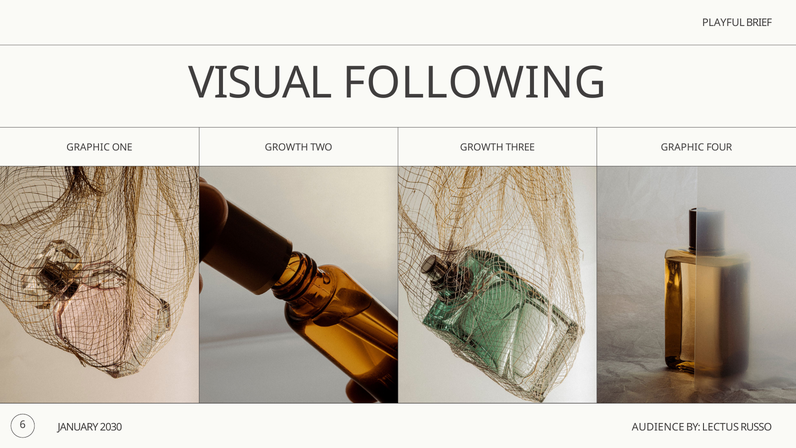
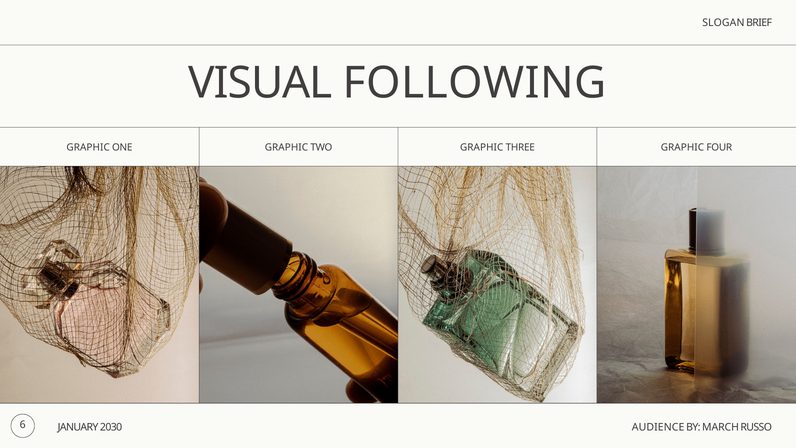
PLAYFUL: PLAYFUL -> SLOGAN
GROWTH at (286, 147): GROWTH -> GRAPHIC
GROWTH at (482, 147): GROWTH -> GRAPHIC
LECTUS: LECTUS -> MARCH
